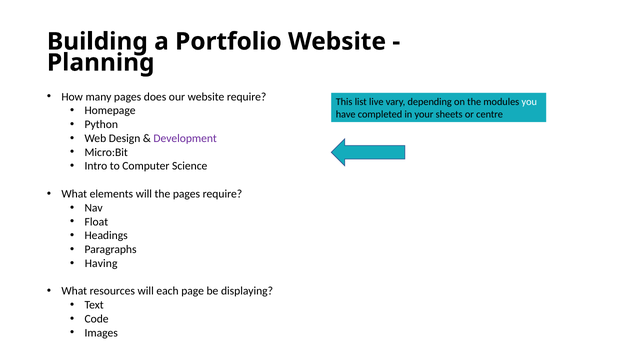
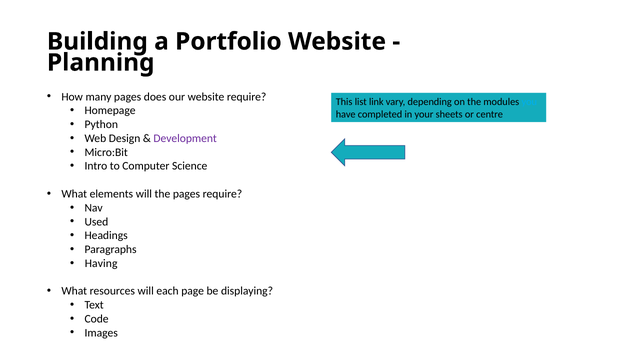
live: live -> link
you colour: white -> light blue
Float: Float -> Used
